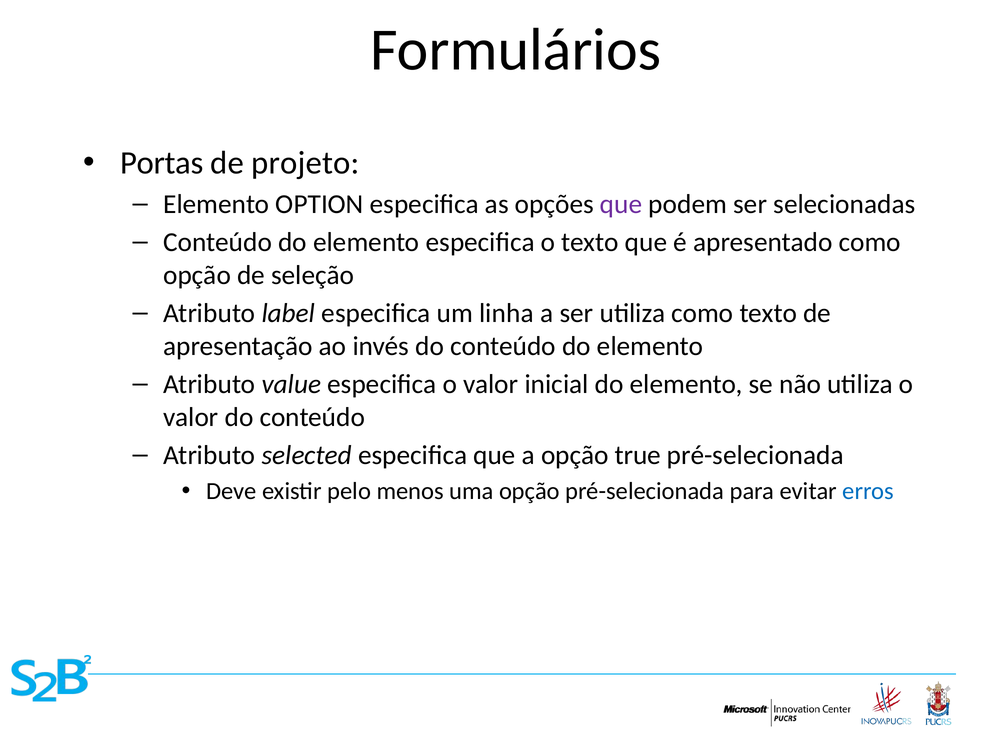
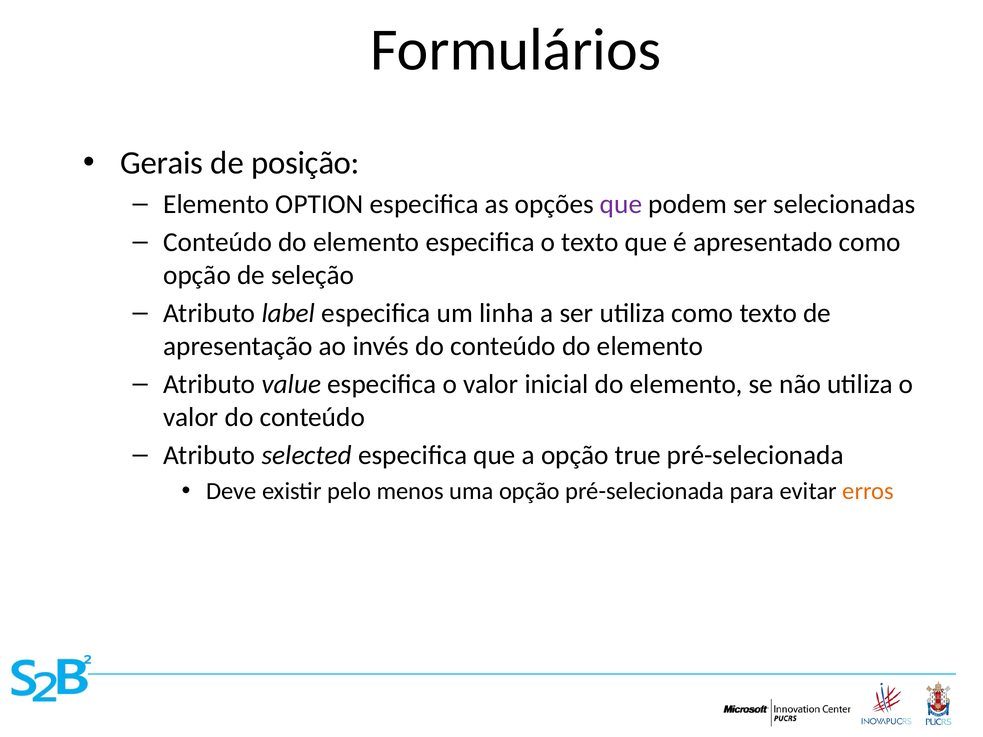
Portas: Portas -> Gerais
projeto: projeto -> posição
erros colour: blue -> orange
